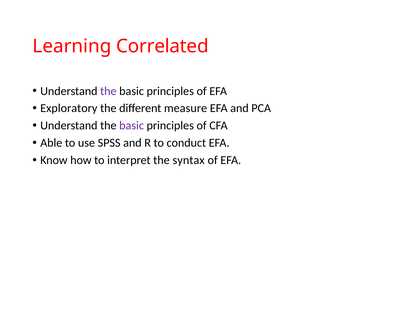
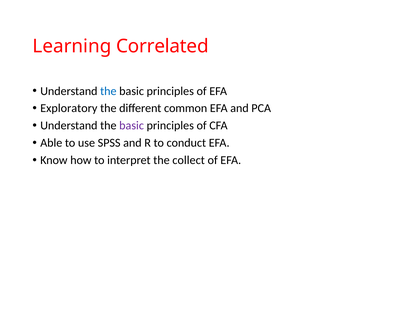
the at (108, 91) colour: purple -> blue
measure: measure -> common
syntax: syntax -> collect
